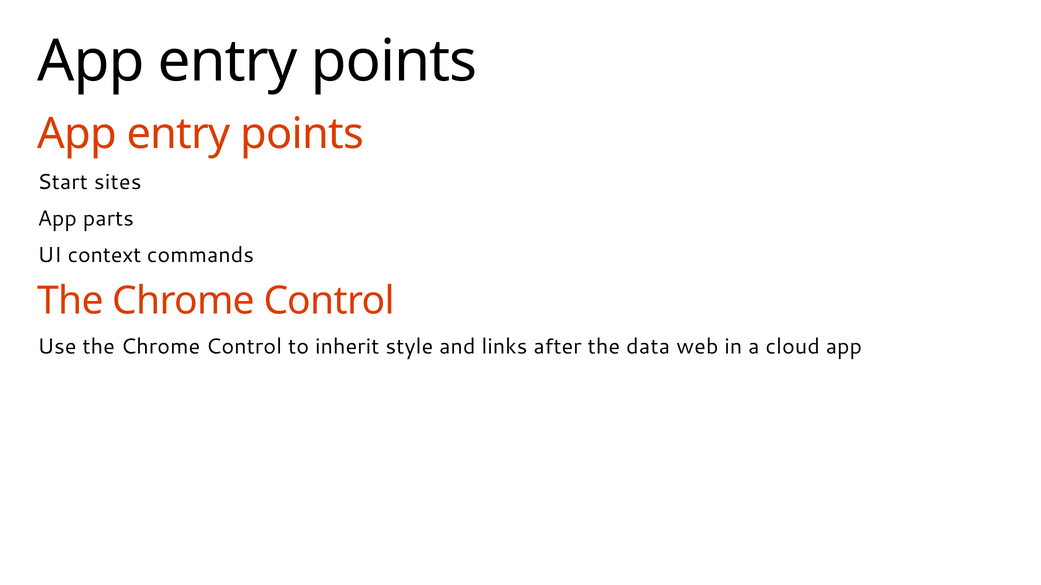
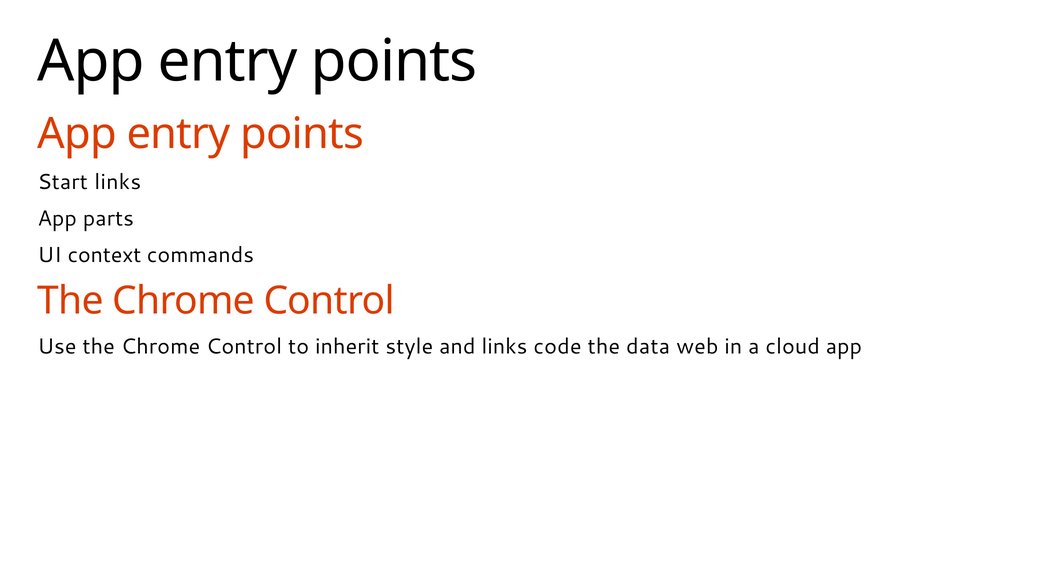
Start sites: sites -> links
after: after -> code
